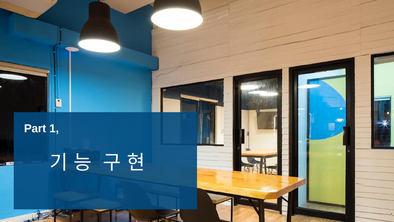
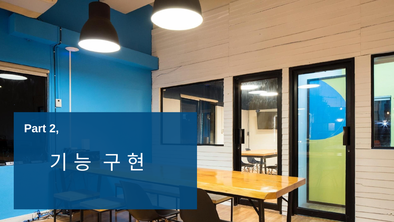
1: 1 -> 2
